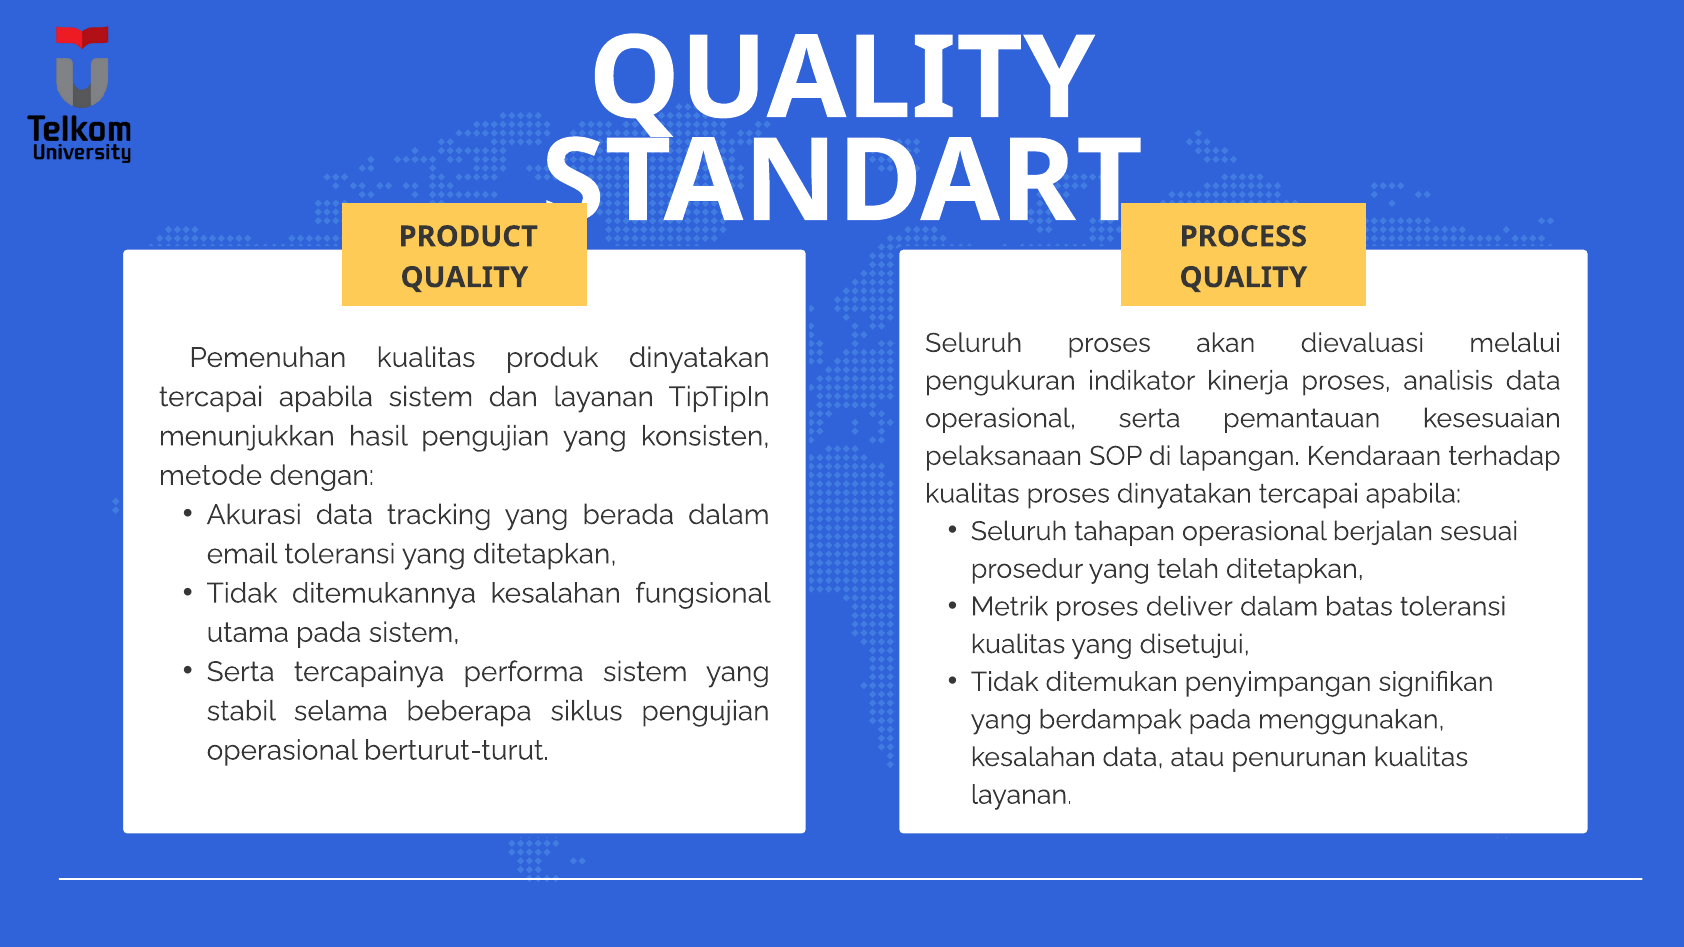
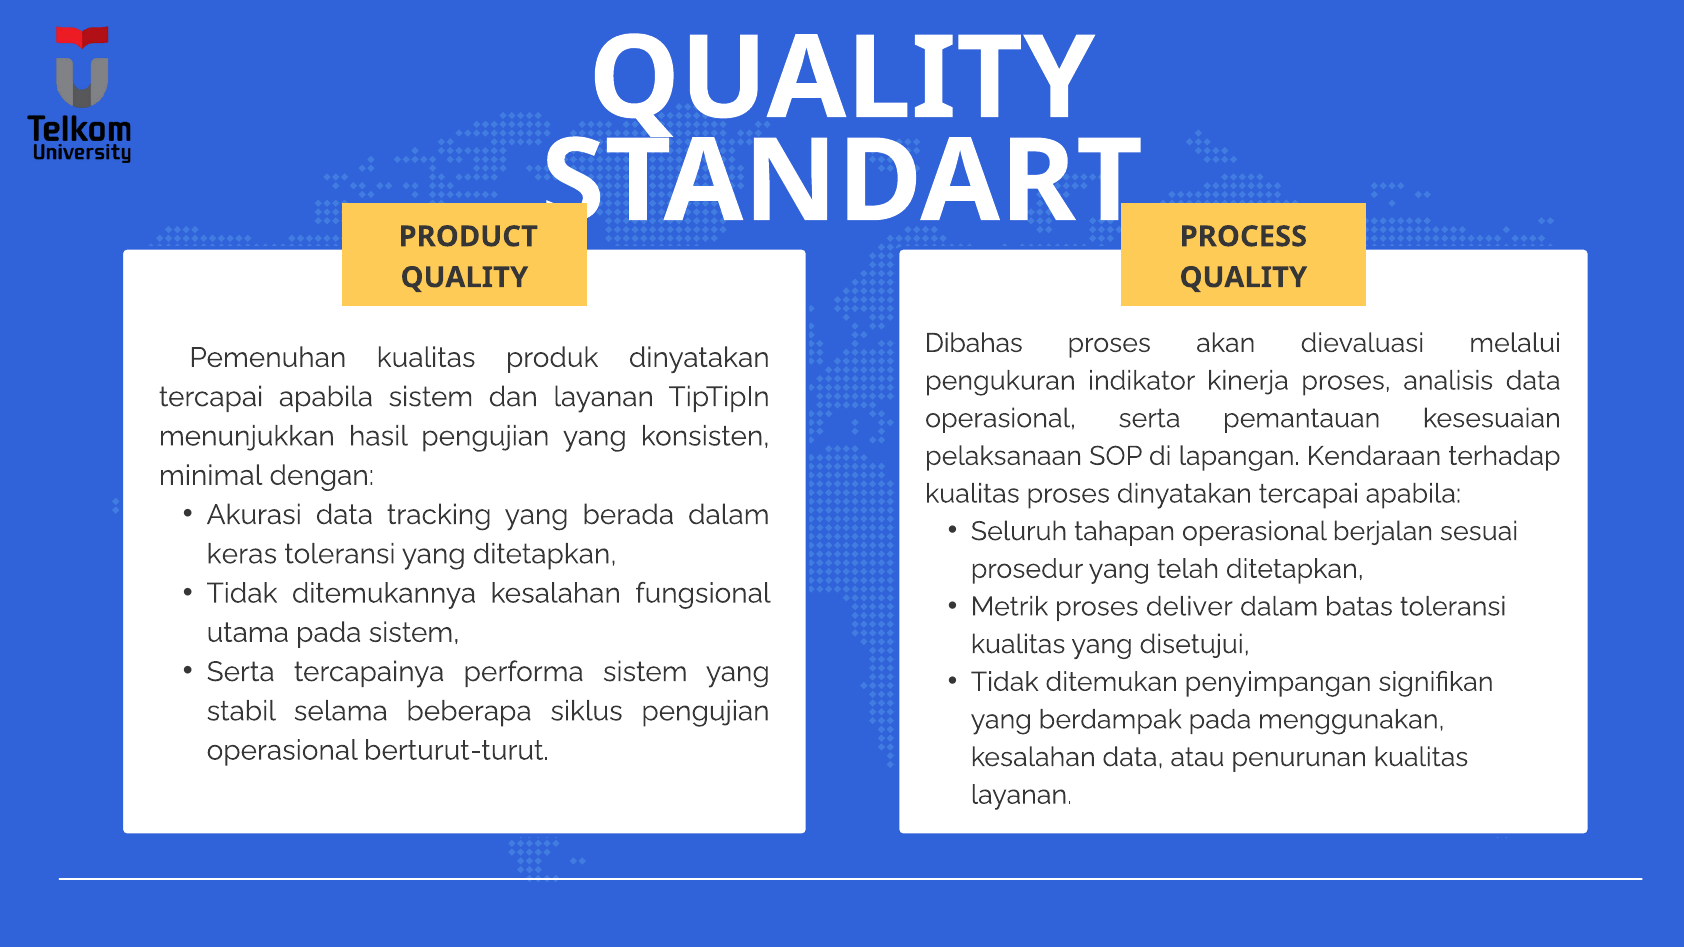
Seluruh at (974, 343): Seluruh -> Dibahas
metode: metode -> minimal
email: email -> keras
